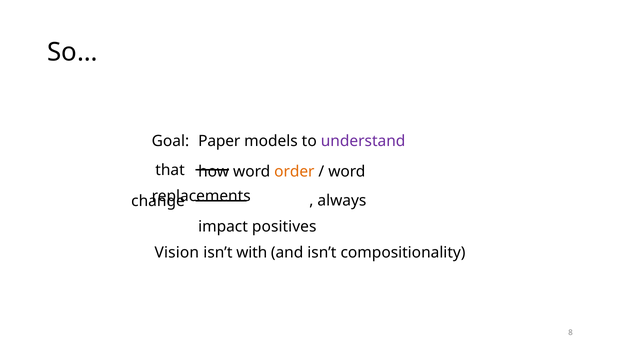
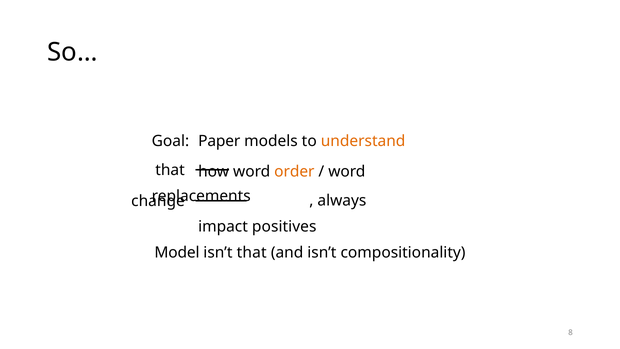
understand colour: purple -> orange
Vision: Vision -> Model
isn’t with: with -> that
